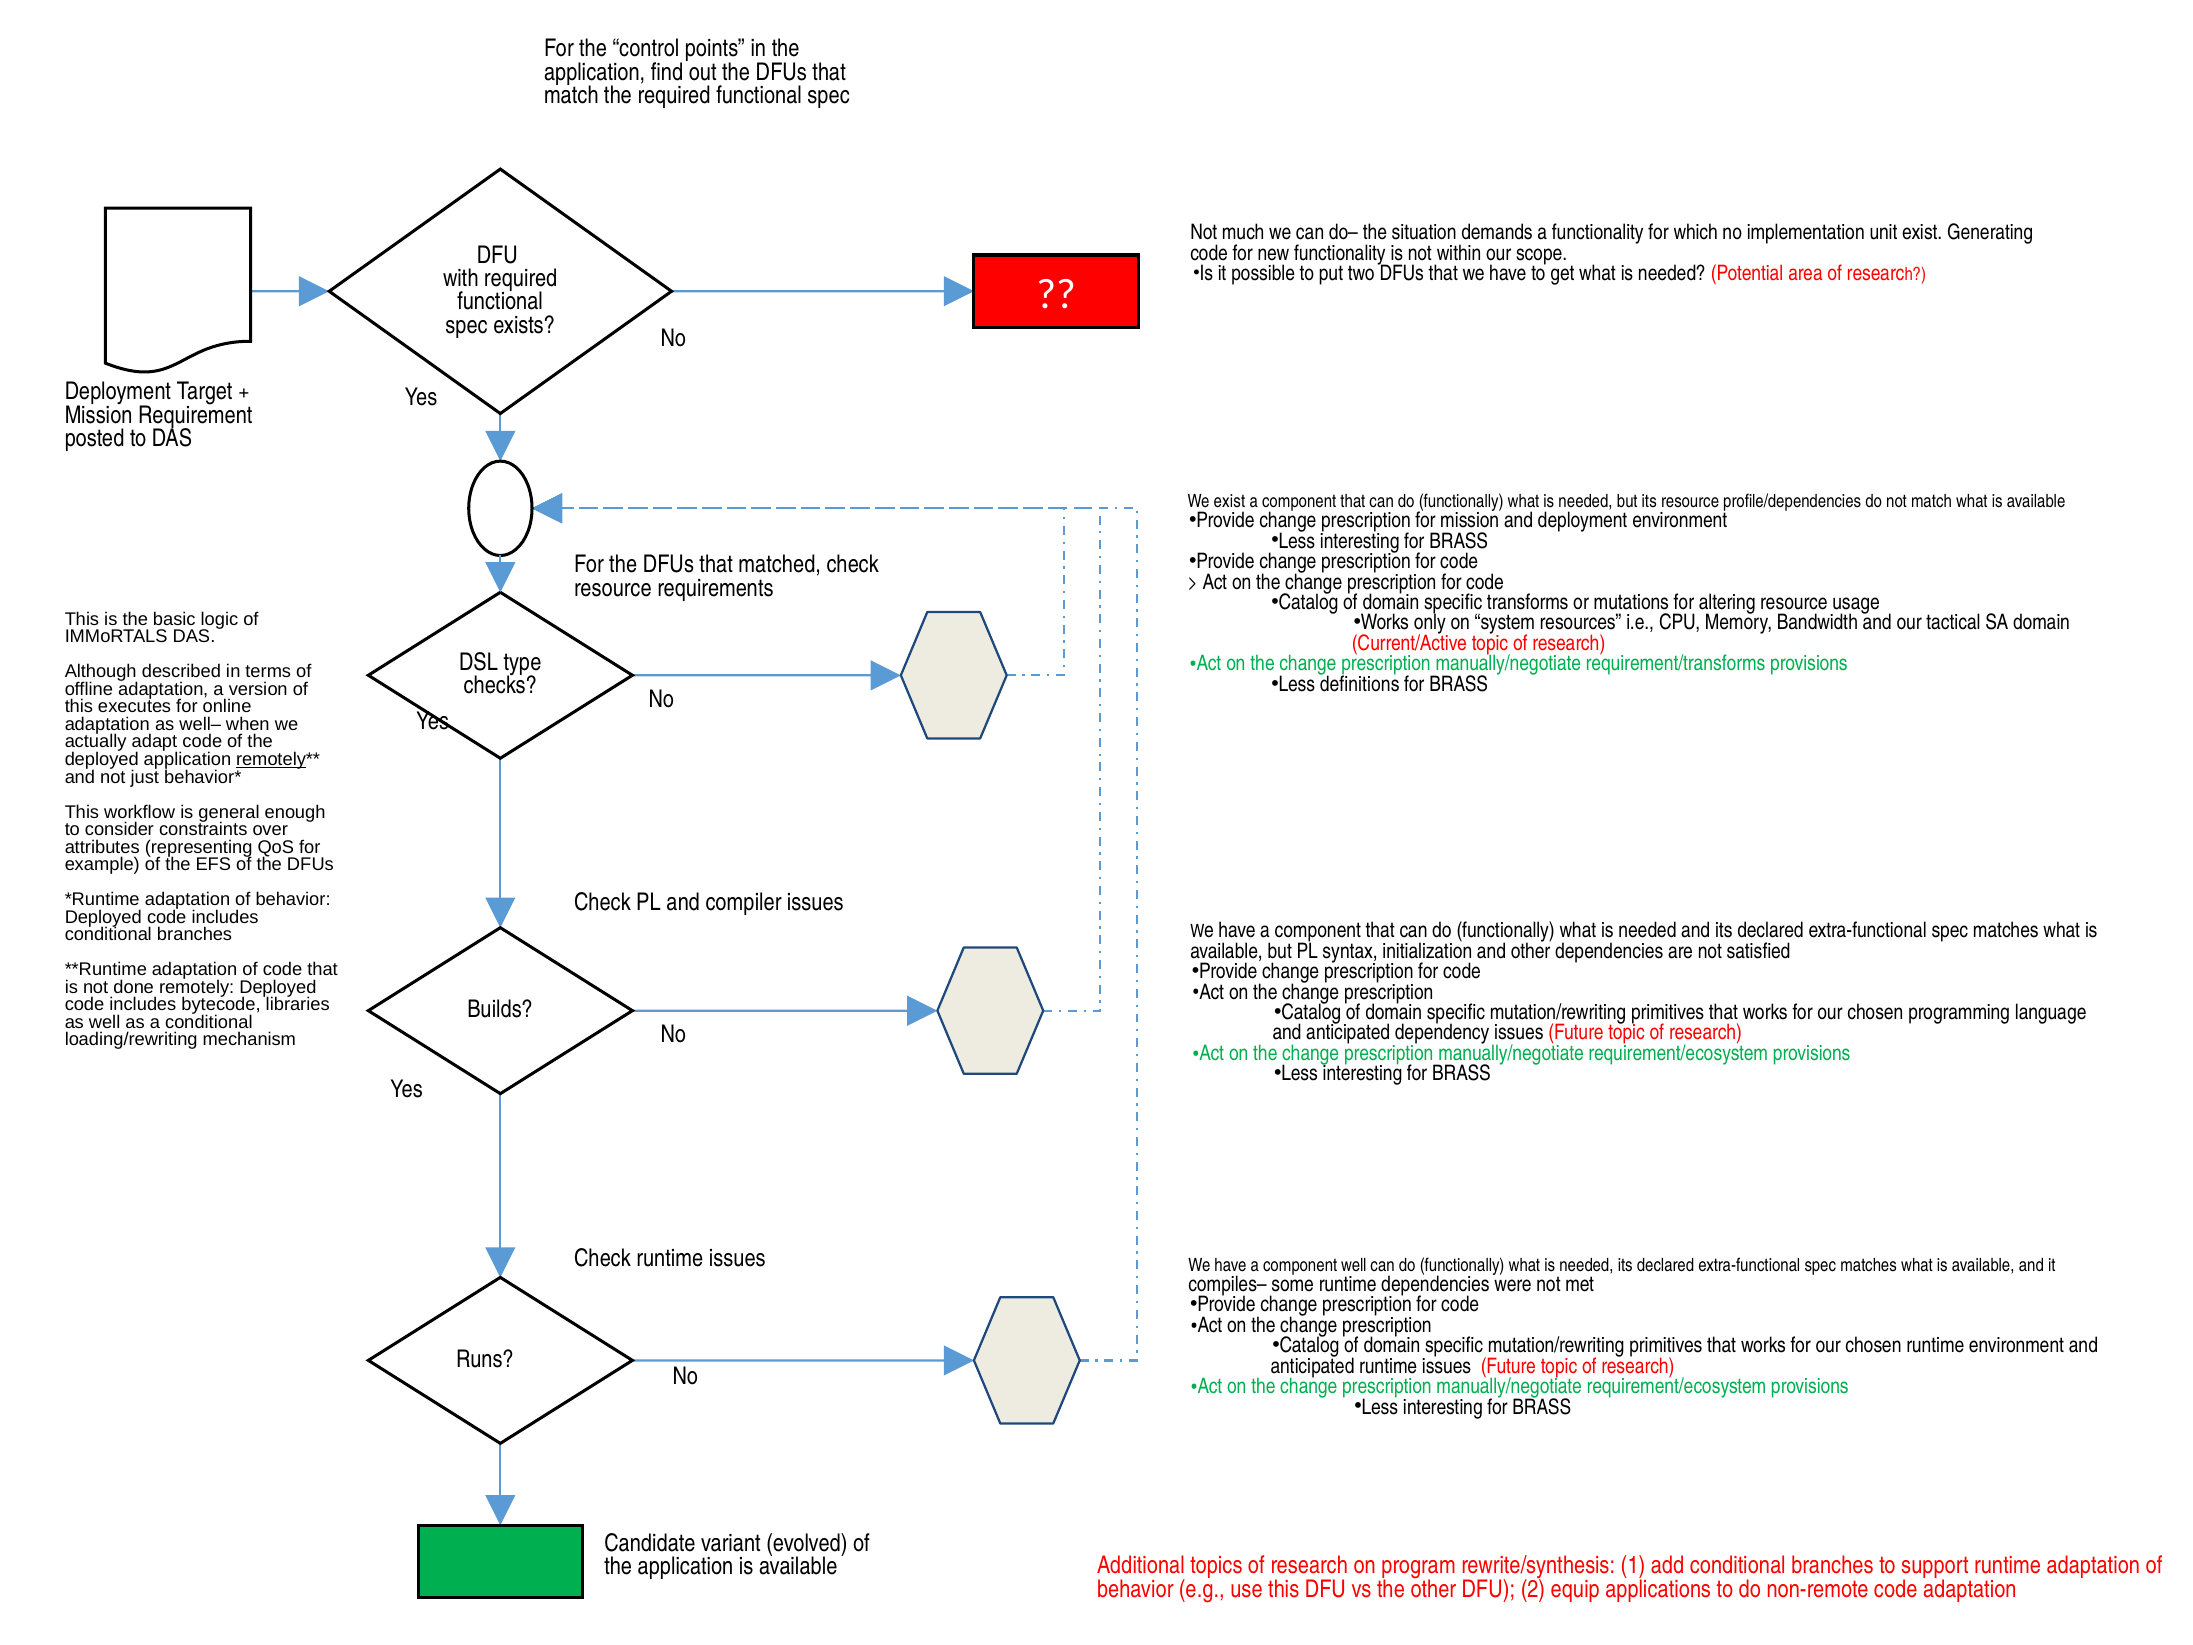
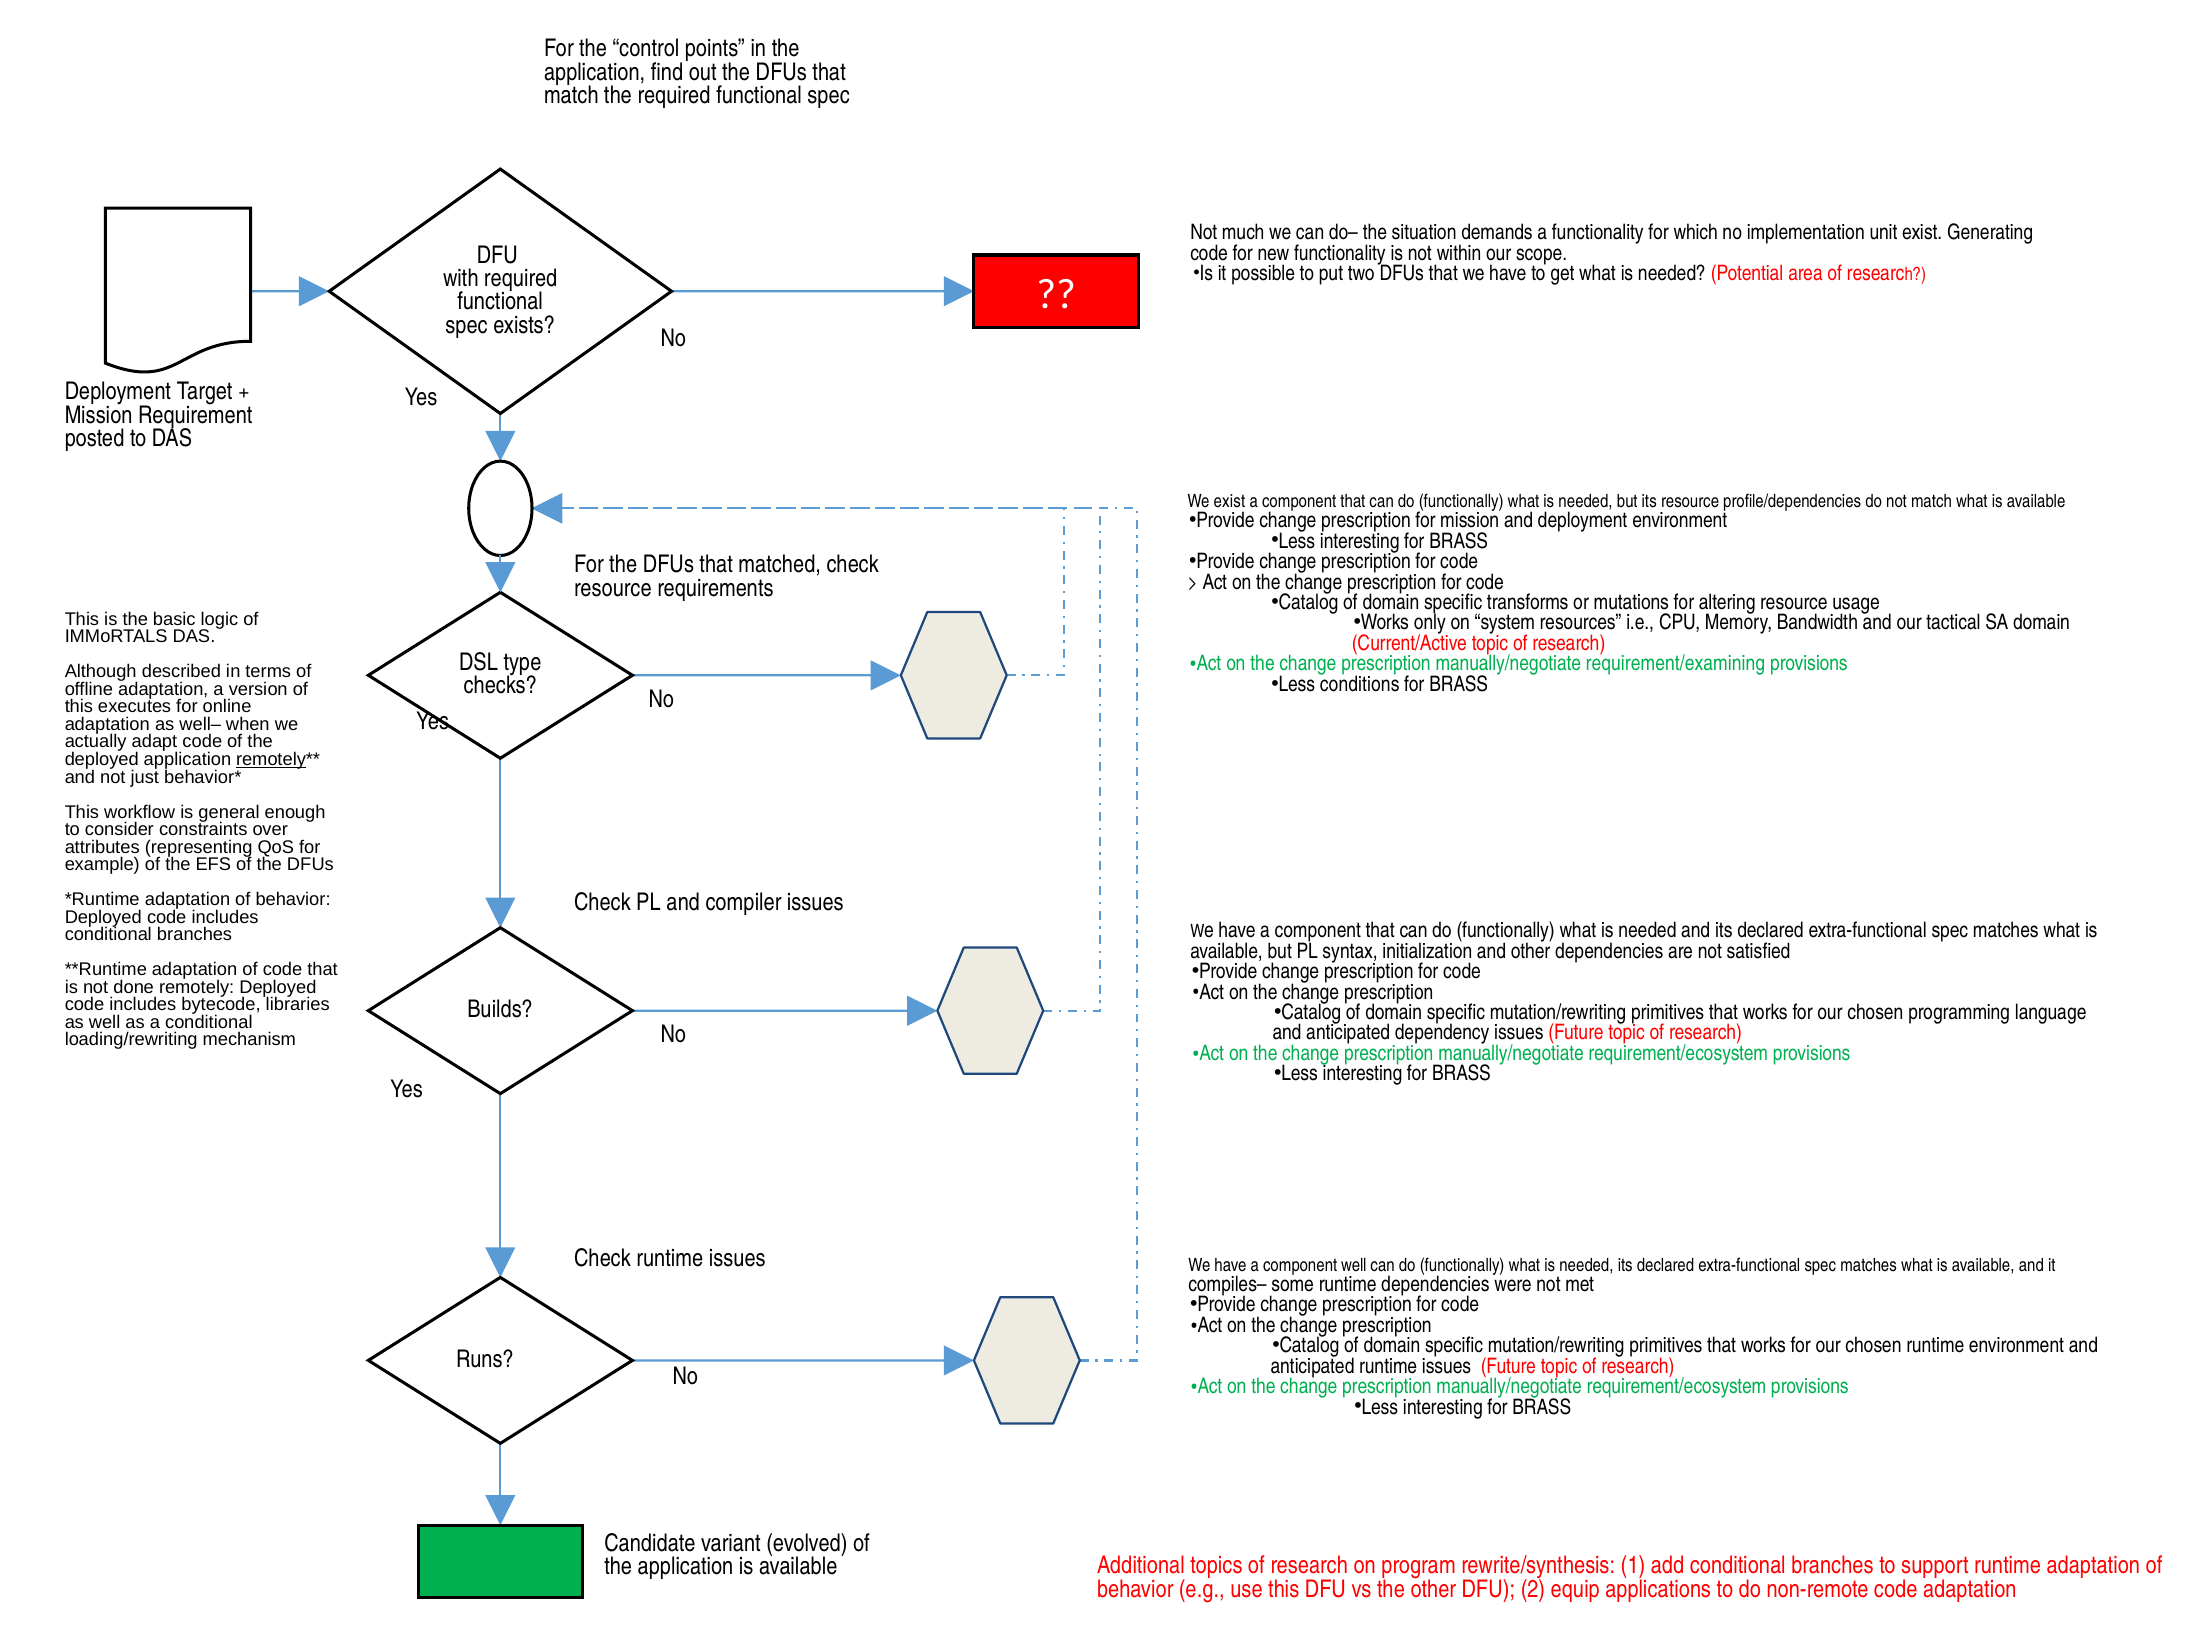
requirement/transforms: requirement/transforms -> requirement/examining
definitions: definitions -> conditions
